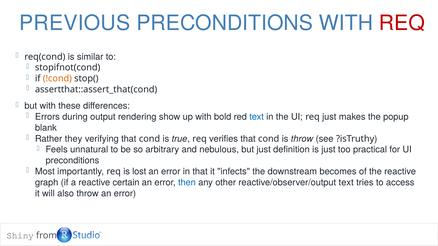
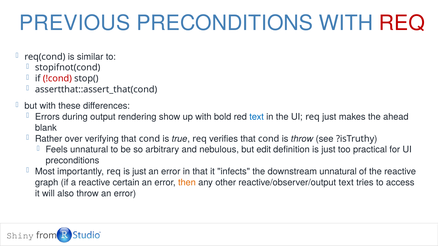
!cond colour: orange -> red
popup: popup -> ahead
they: they -> over
but just: just -> edit
req is lost: lost -> just
downstream becomes: becomes -> unnatural
then colour: blue -> orange
